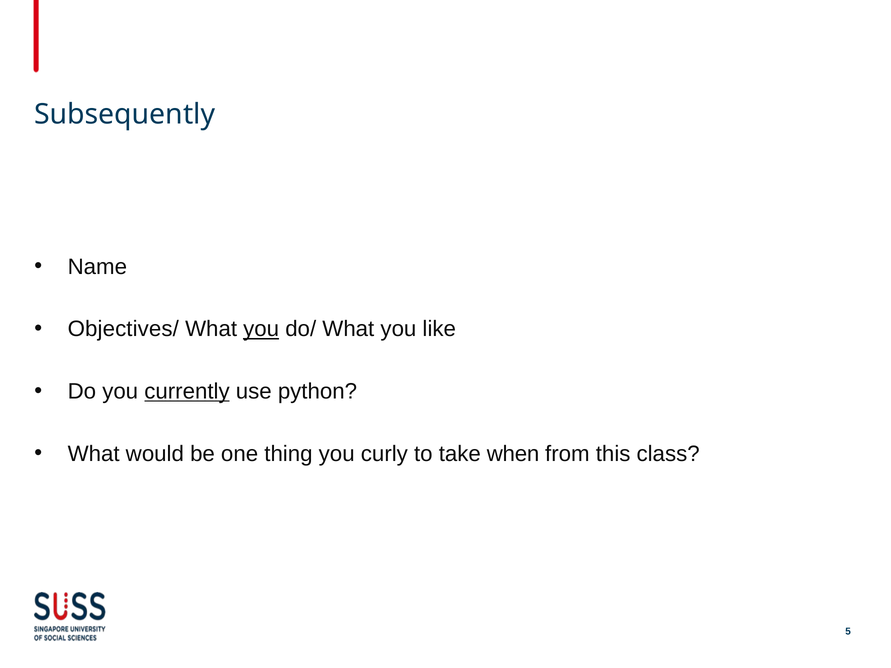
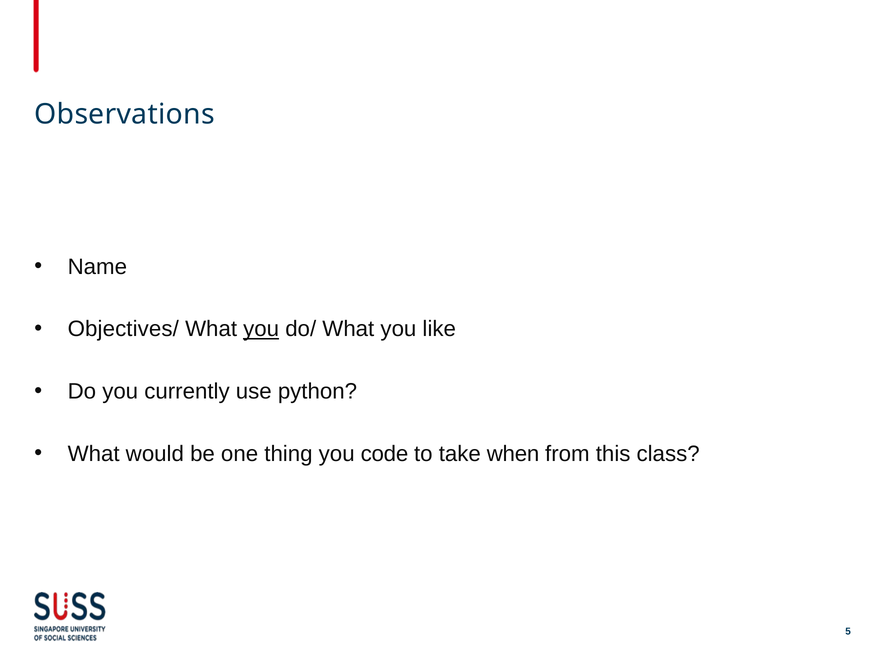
Subsequently: Subsequently -> Observations
currently underline: present -> none
curly: curly -> code
